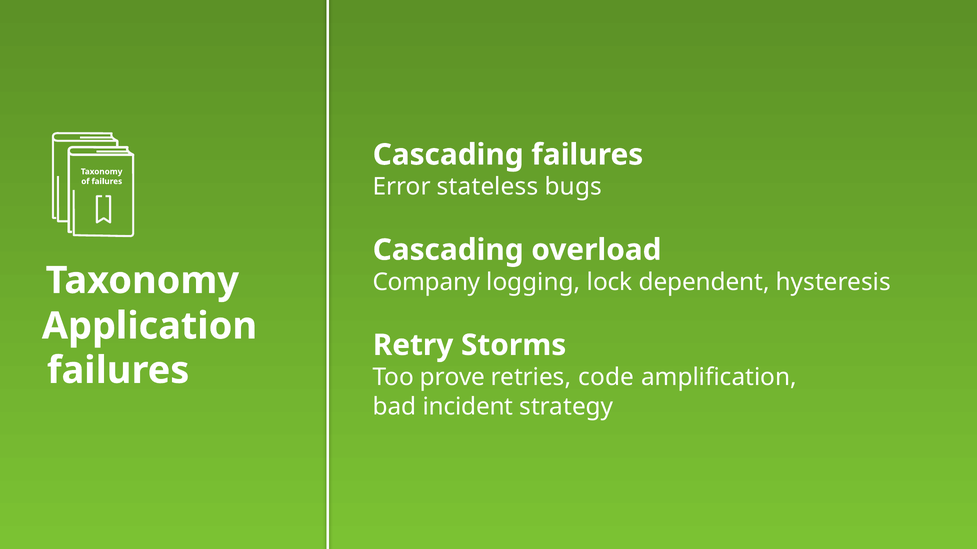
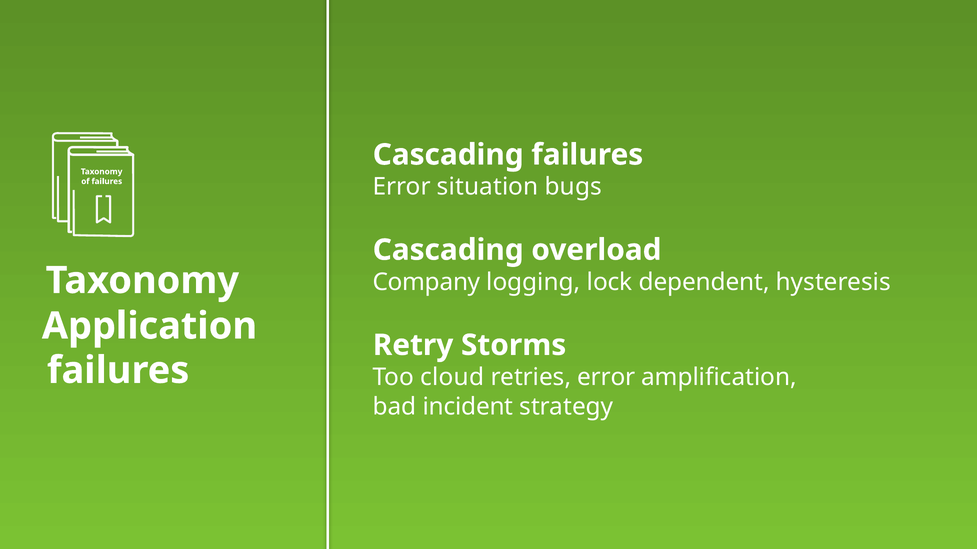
stateless: stateless -> situation
prove: prove -> cloud
retries code: code -> error
